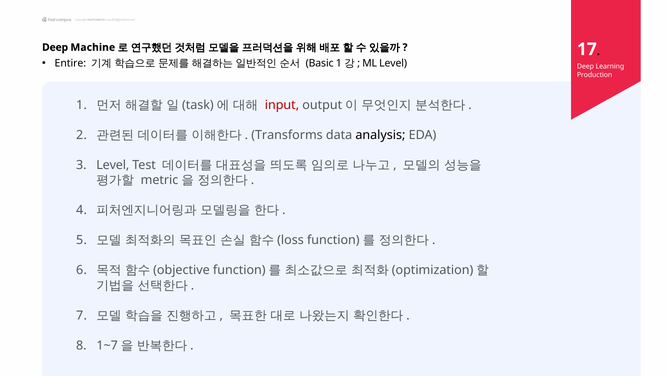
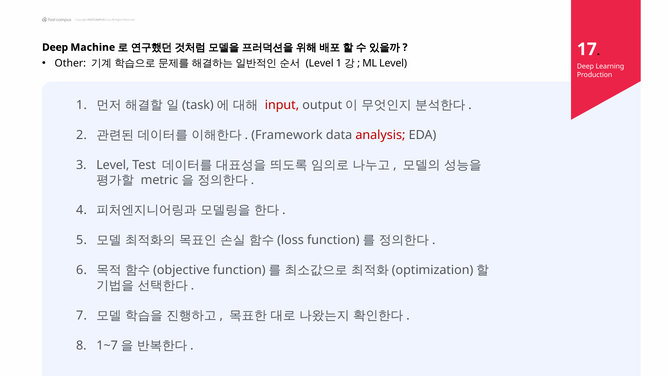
Entire: Entire -> Other
Basic at (320, 63): Basic -> Level
Transforms: Transforms -> Framework
analysis colour: black -> red
